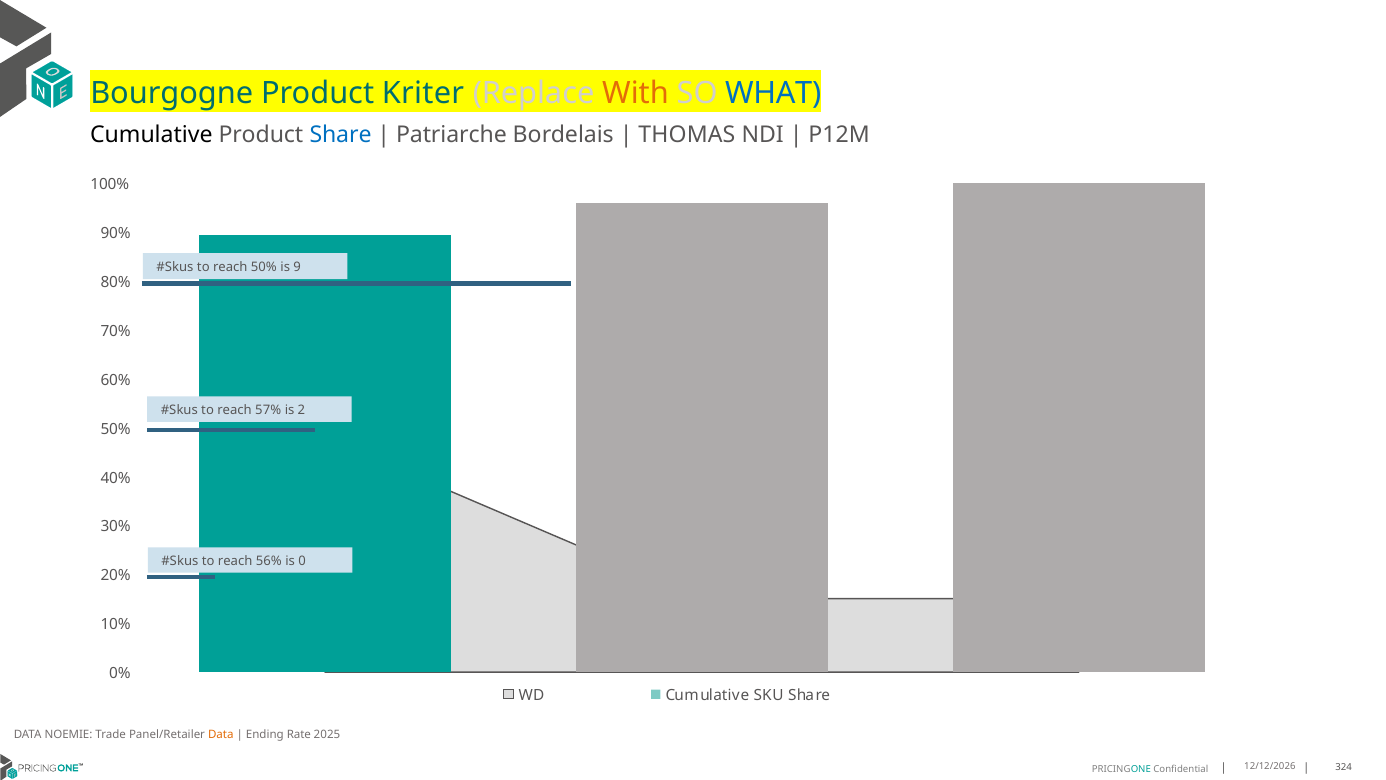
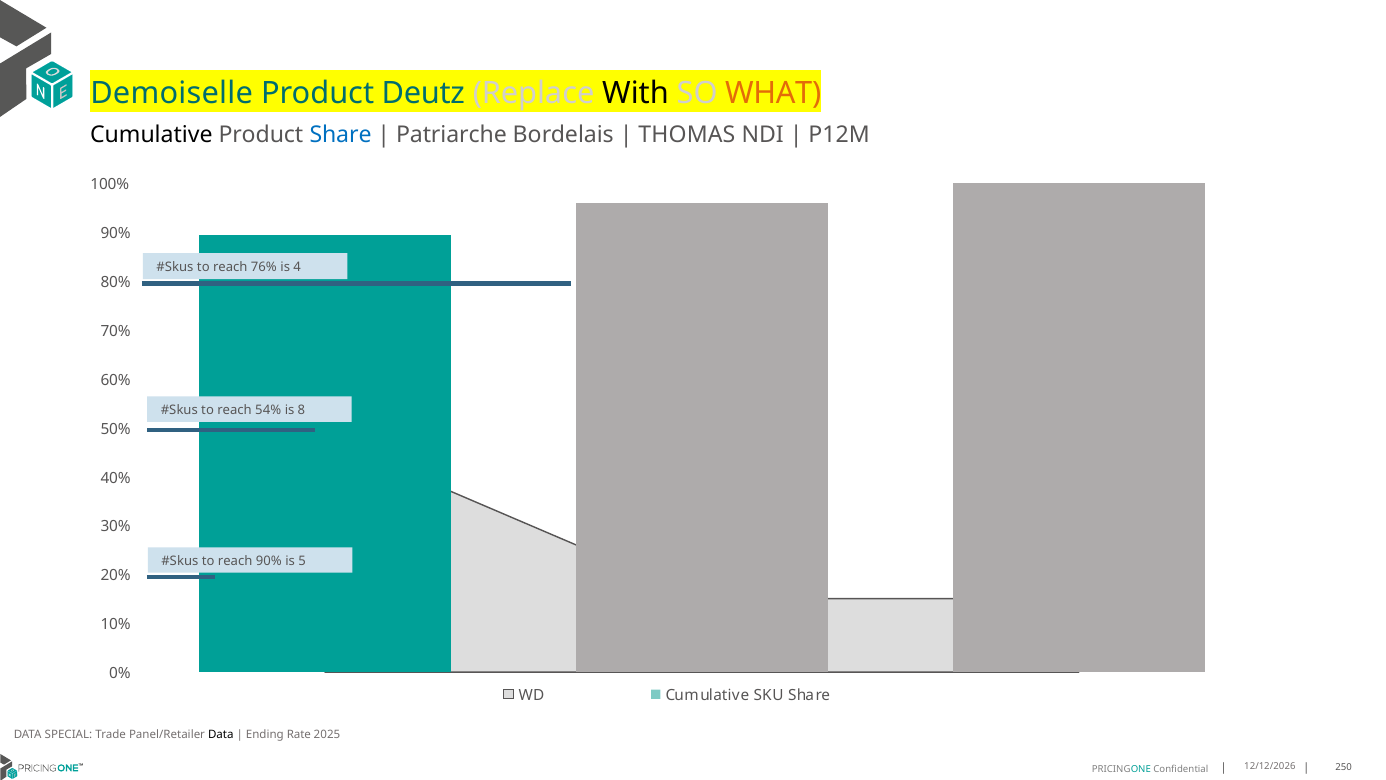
Bourgogne: Bourgogne -> Demoiselle
Kriter: Kriter -> Deutz
With colour: orange -> black
WHAT colour: blue -> orange
reach 50%: 50% -> 76%
9: 9 -> 4
57%: 57% -> 54%
2: 2 -> 8
reach 56%: 56% -> 90%
0: 0 -> 5
NOEMIE: NOEMIE -> SPECIAL
Data at (221, 734) colour: orange -> black
324: 324 -> 250
